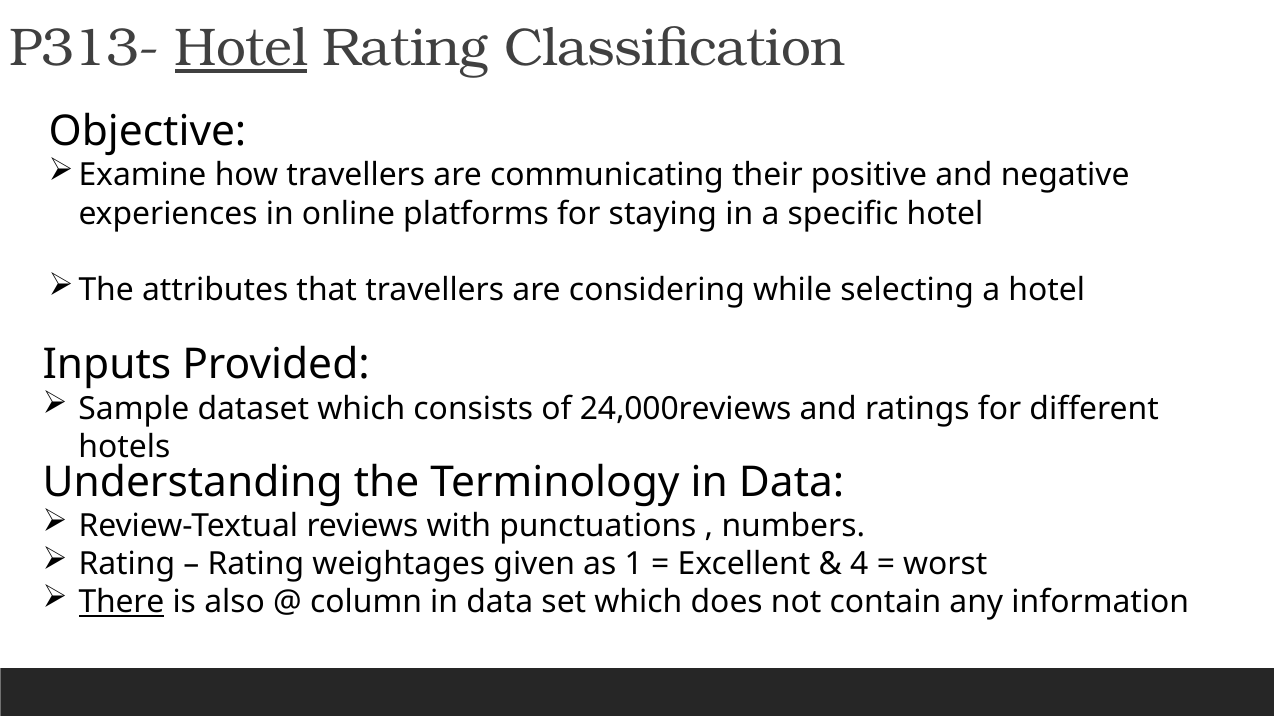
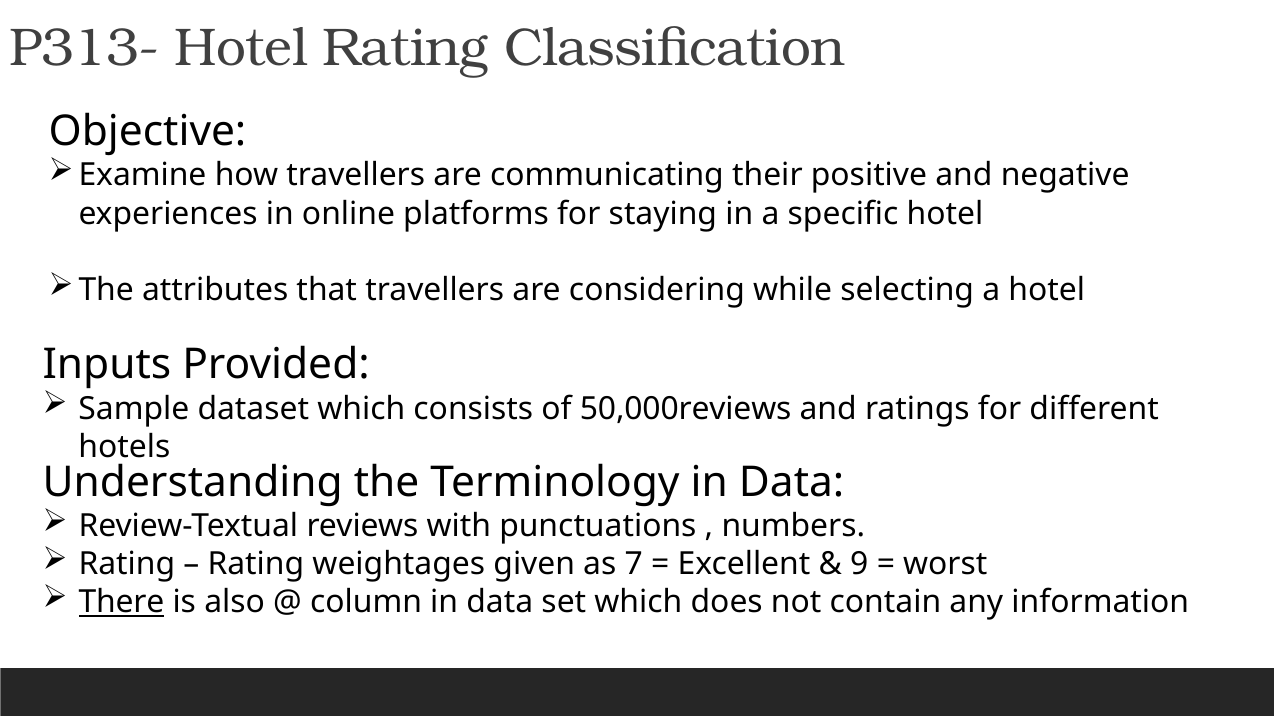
Hotel at (241, 48) underline: present -> none
24,000reviews: 24,000reviews -> 50,000reviews
1: 1 -> 7
4: 4 -> 9
